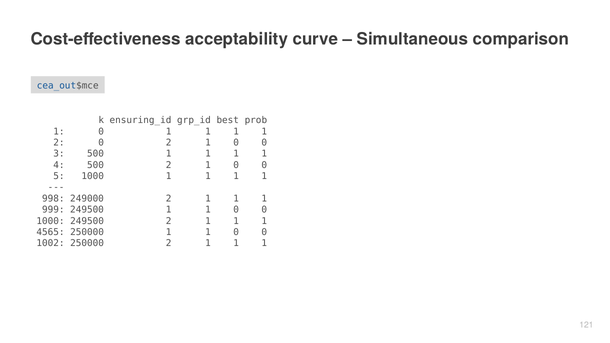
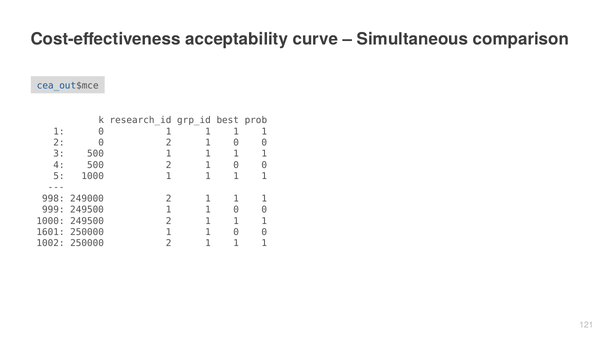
ensuring_id: ensuring_id -> research_id
4565: 4565 -> 1601
